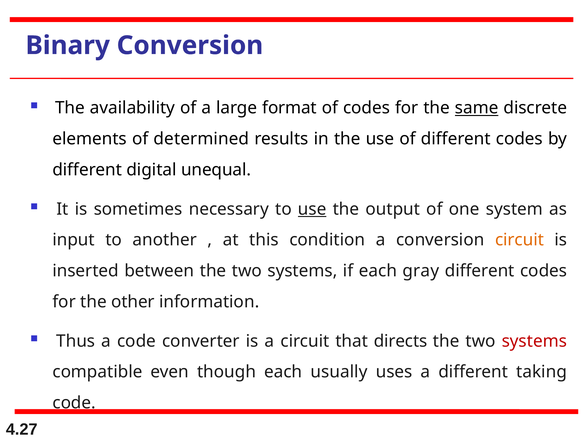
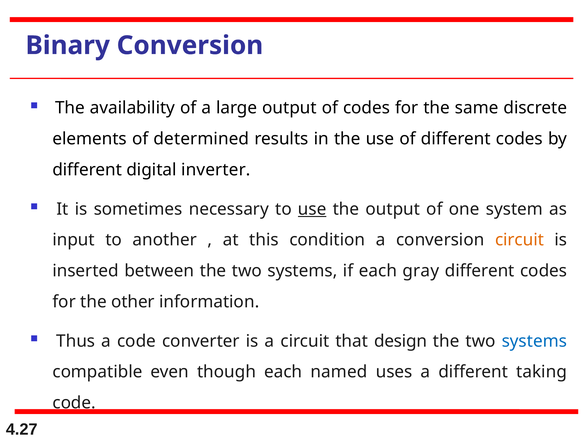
large format: format -> output
same underline: present -> none
unequal: unequal -> inverter
directs: directs -> design
systems at (534, 341) colour: red -> blue
usually: usually -> named
